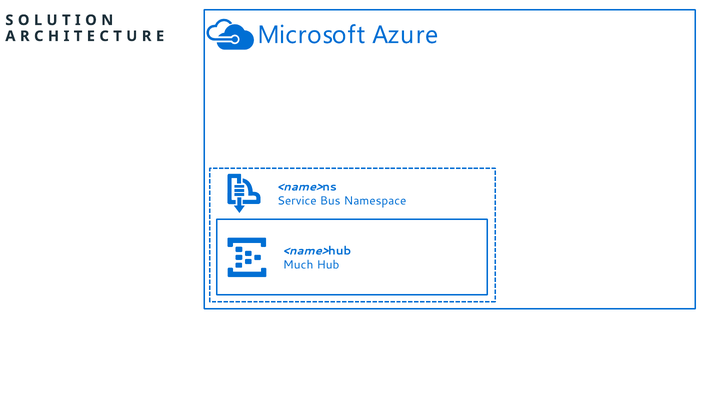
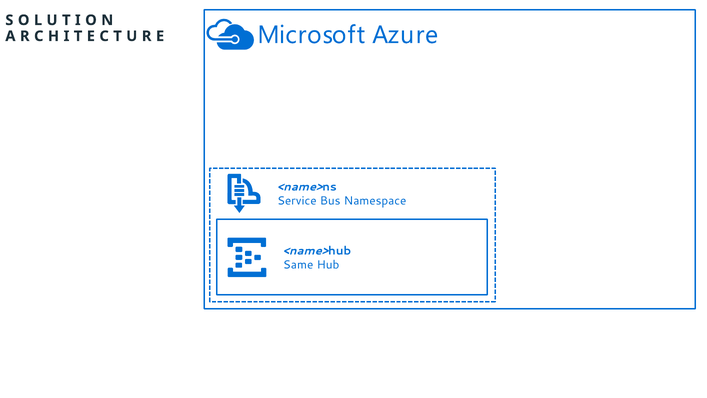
Much: Much -> Same
